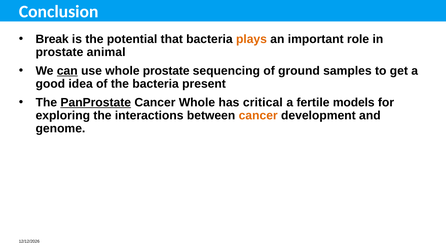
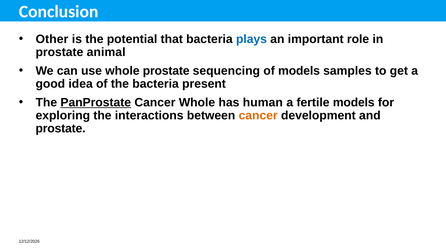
Break: Break -> Other
plays colour: orange -> blue
can underline: present -> none
of ground: ground -> models
critical: critical -> human
genome at (60, 128): genome -> prostate
